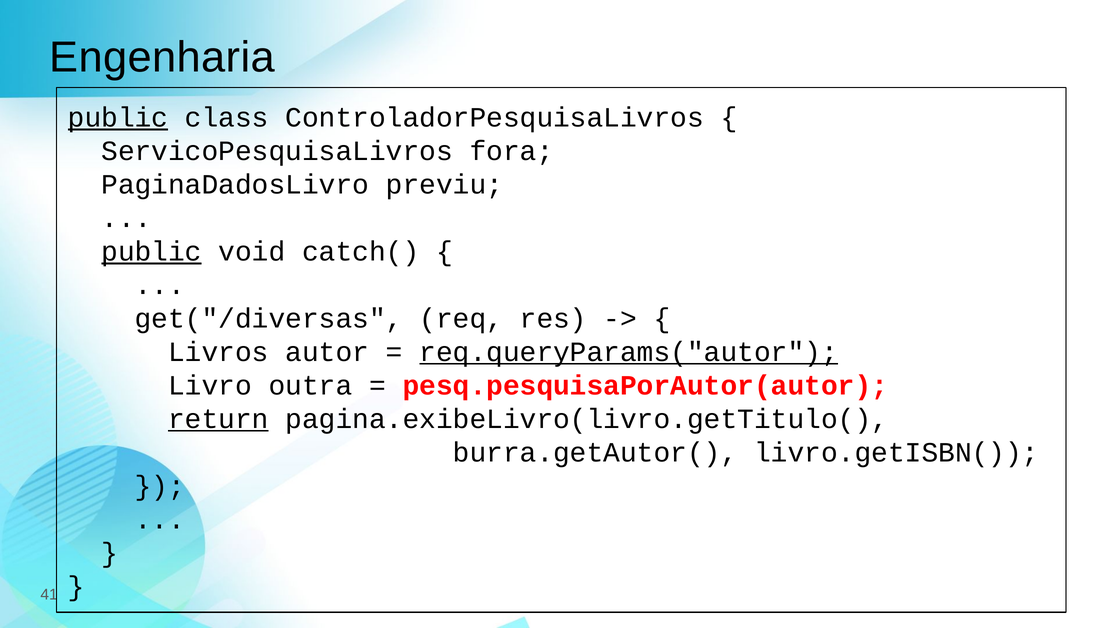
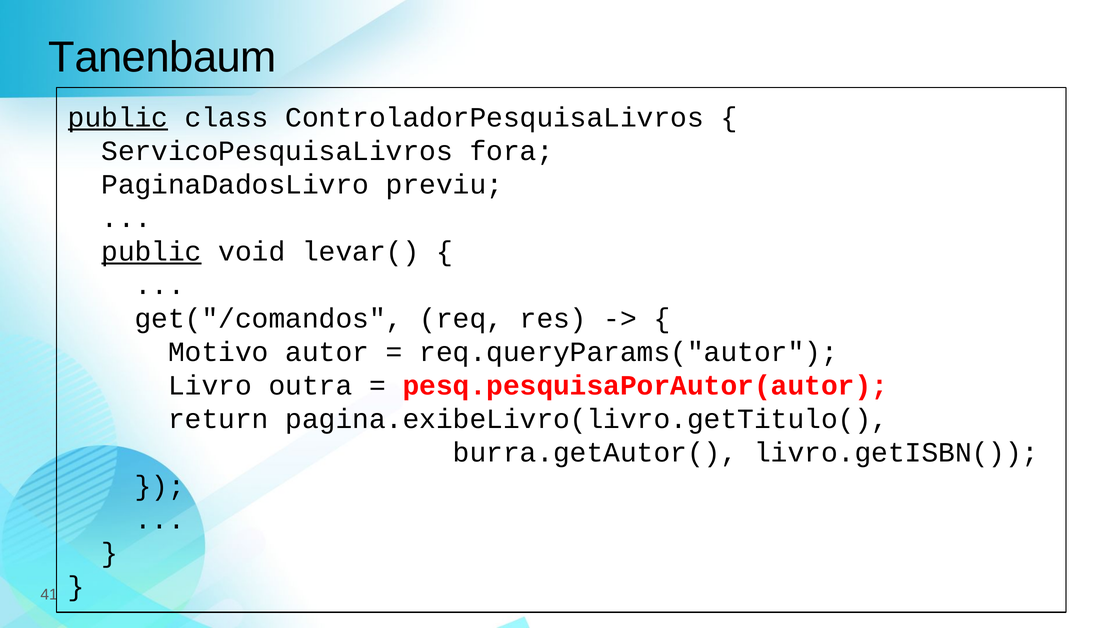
Engenharia: Engenharia -> Tanenbaum
catch(: catch( -> levar(
get("/diversas: get("/diversas -> get("/comandos
Livros: Livros -> Motivo
req.queryParams("autor underline: present -> none
return underline: present -> none
